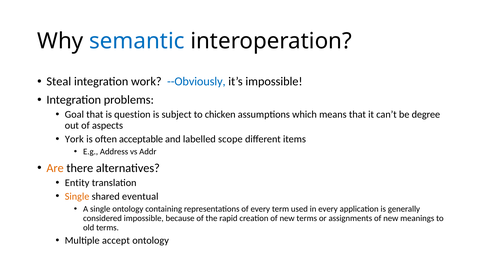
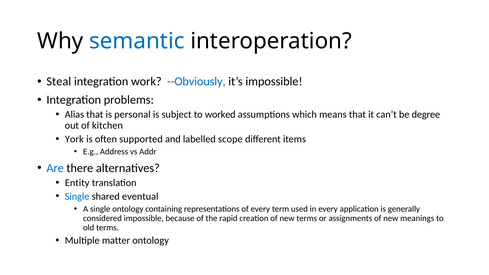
Goal: Goal -> Alias
question: question -> personal
chicken: chicken -> worked
aspects: aspects -> kitchen
acceptable: acceptable -> supported
Are colour: orange -> blue
Single at (77, 196) colour: orange -> blue
accept: accept -> matter
